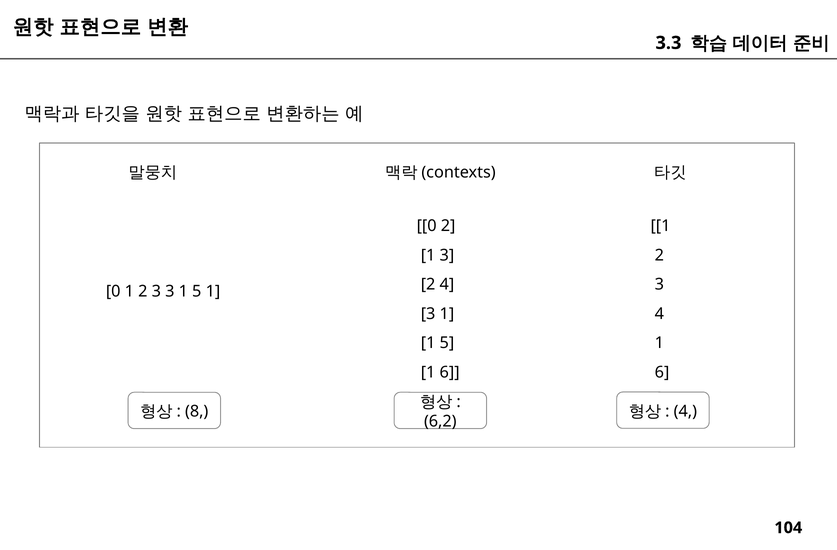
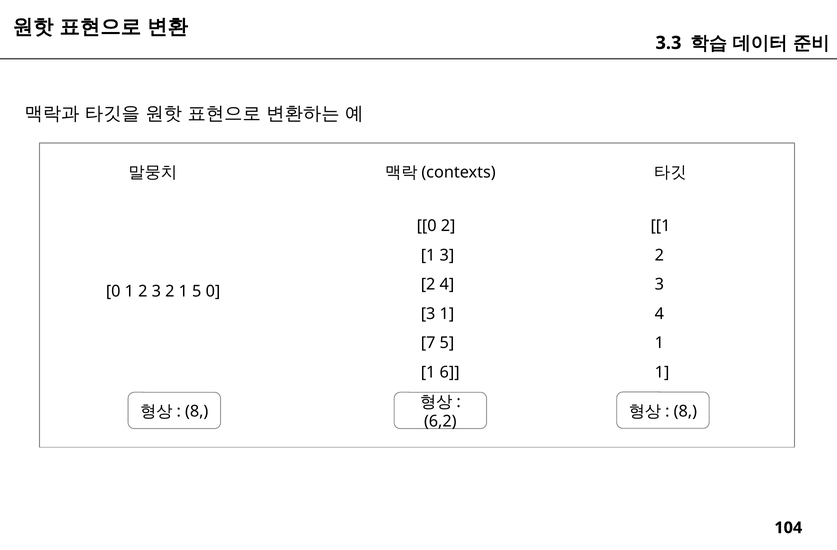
2 3 3: 3 -> 2
1 at (213, 291): 1 -> 0
1 at (428, 343): 1 -> 7
6 at (662, 372): 6 -> 1
4 at (685, 411): 4 -> 8
